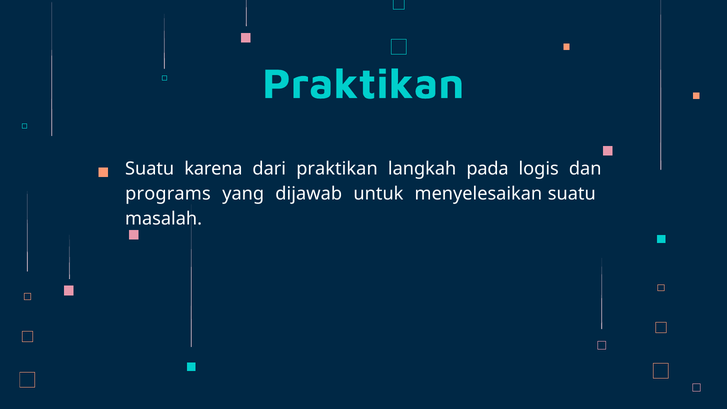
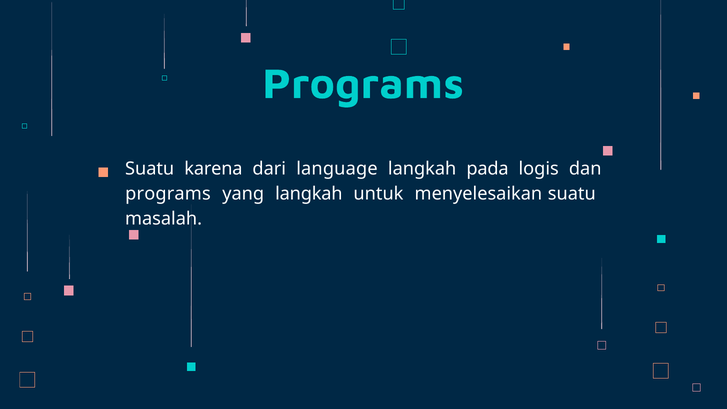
Praktikan at (363, 84): Praktikan -> Programs
dari praktikan: praktikan -> language
yang dijawab: dijawab -> langkah
